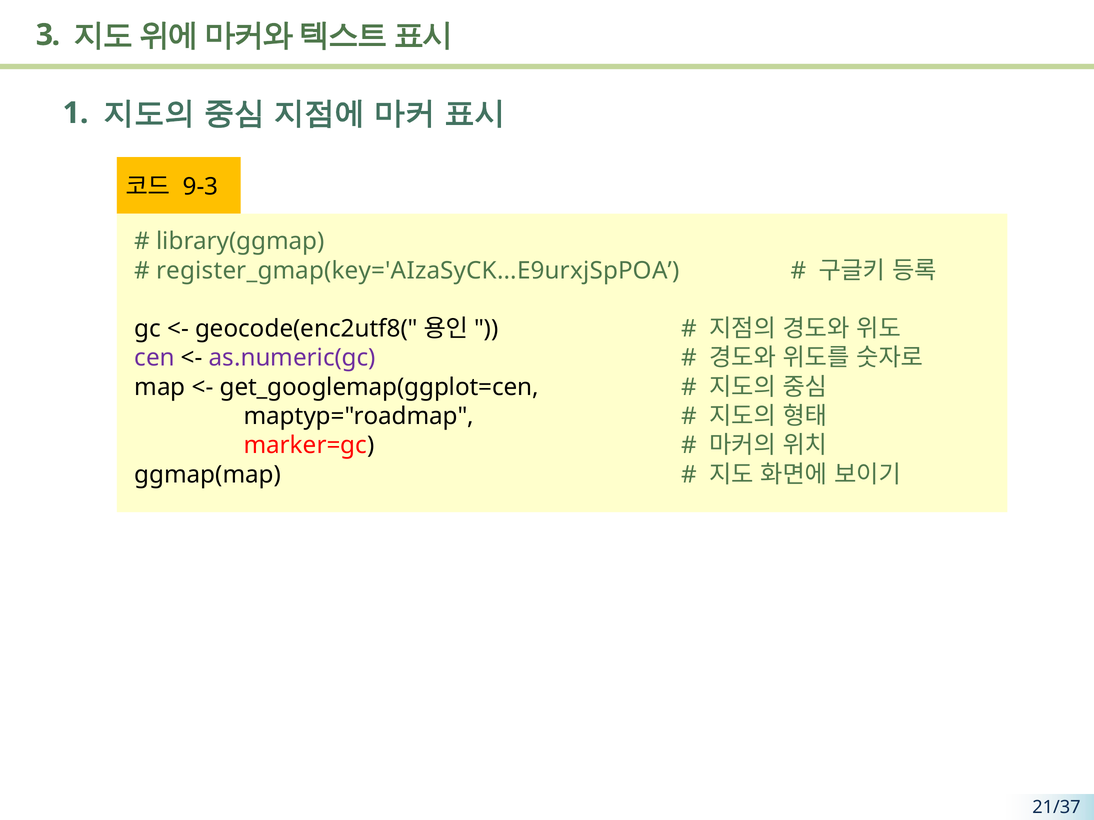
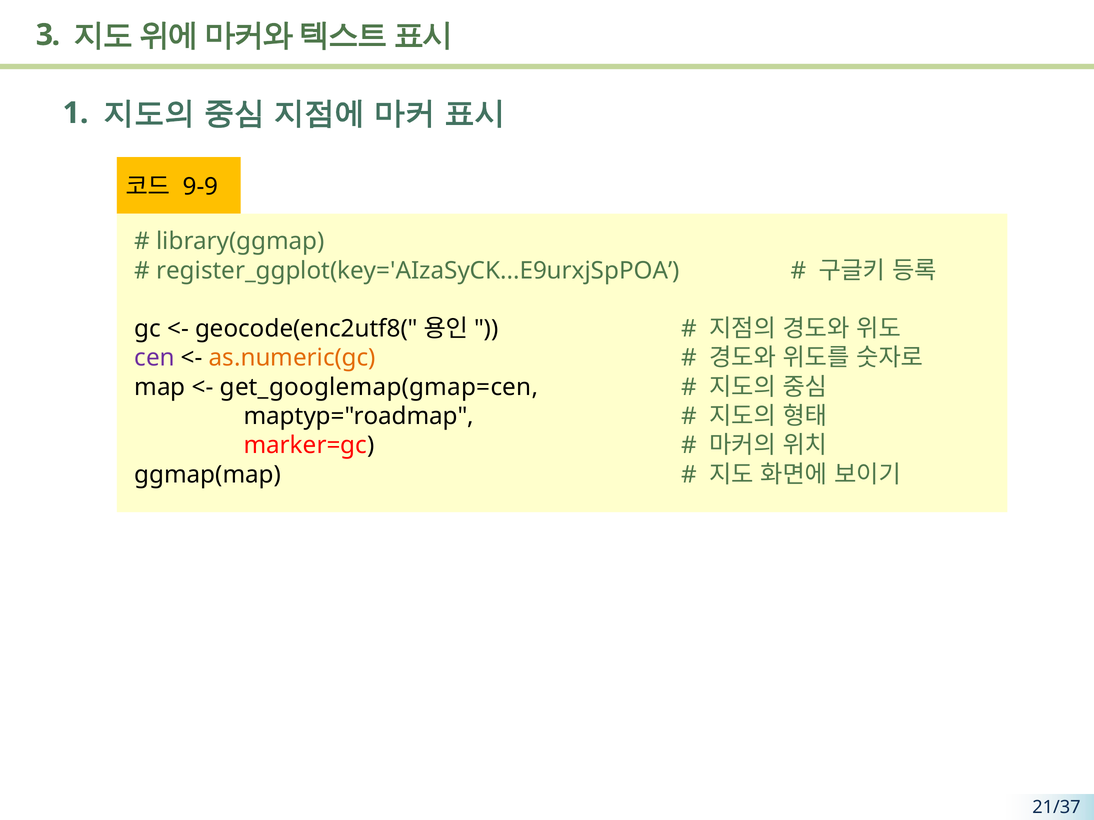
9-3: 9-3 -> 9-9
register_gmap(key='AIzaSyCK...E9urxjSpPOA: register_gmap(key='AIzaSyCK...E9urxjSpPOA -> register_ggplot(key='AIzaSyCK...E9urxjSpPOA
as.numeric(gc colour: purple -> orange
get_googlemap(ggplot=cen: get_googlemap(ggplot=cen -> get_googlemap(gmap=cen
